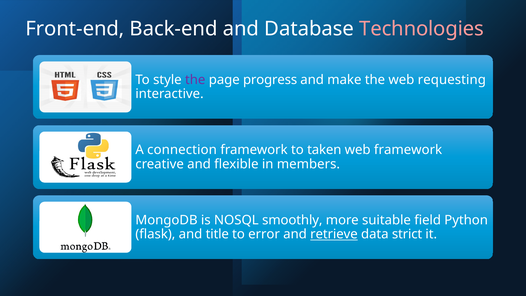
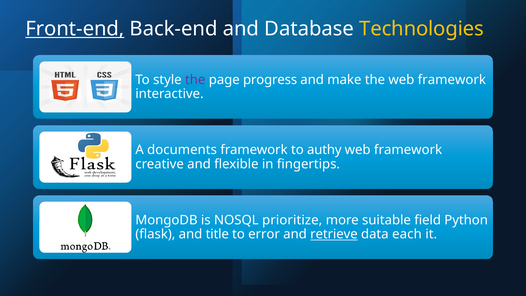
Front-end underline: none -> present
Technologies colour: pink -> yellow
the web requesting: requesting -> framework
connection: connection -> documents
taken: taken -> authy
members: members -> fingertips
smoothly: smoothly -> prioritize
strict: strict -> each
